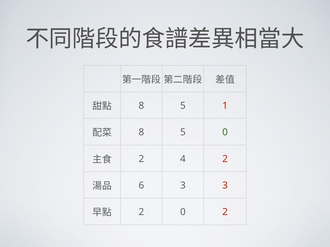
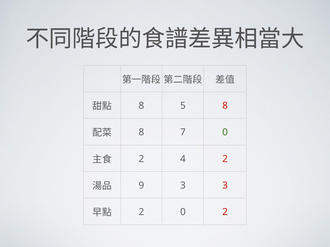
5 1: 1 -> 8
5 at (183, 133): 5 -> 7
6: 6 -> 9
